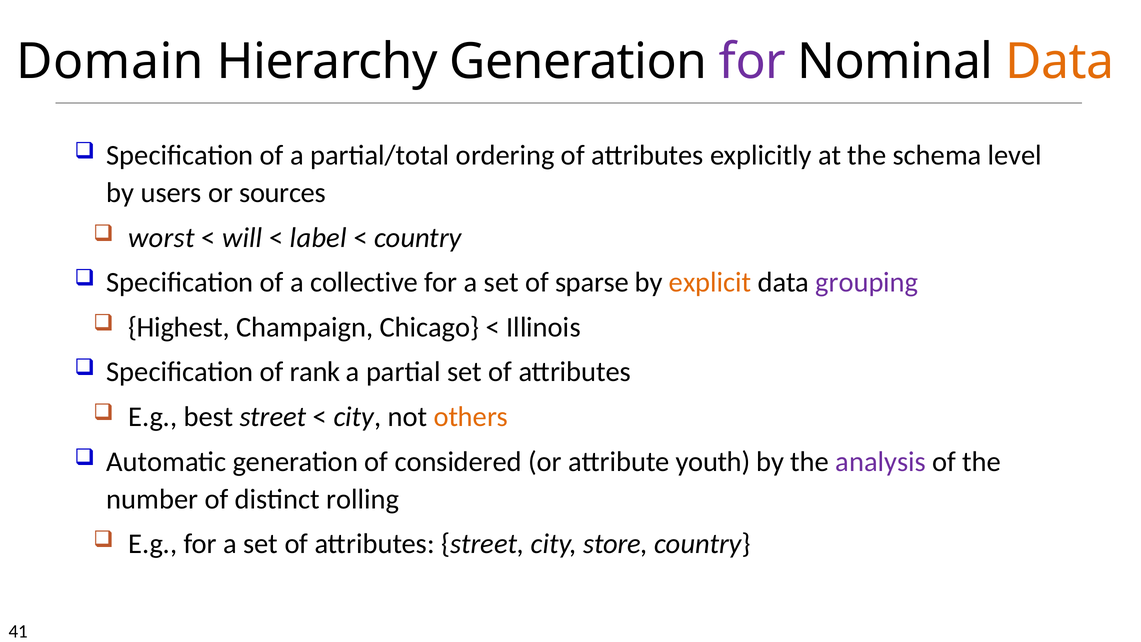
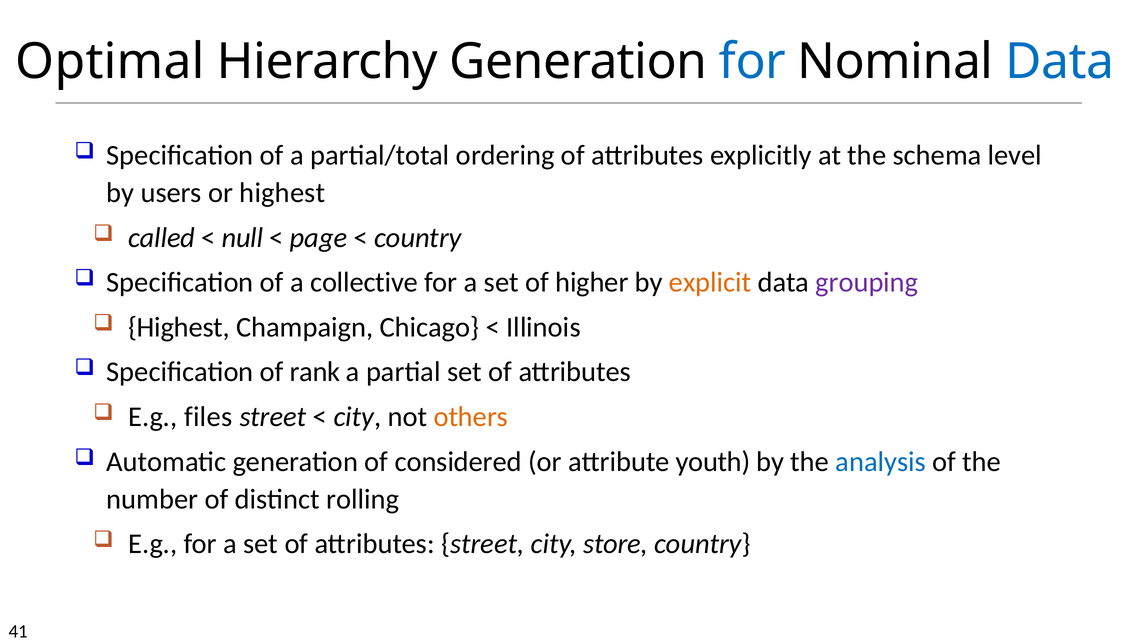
Domain: Domain -> Optimal
for at (752, 62) colour: purple -> blue
Data at (1060, 62) colour: orange -> blue
or sources: sources -> highest
worst: worst -> called
will: will -> null
label: label -> page
sparse: sparse -> higher
best: best -> files
analysis colour: purple -> blue
